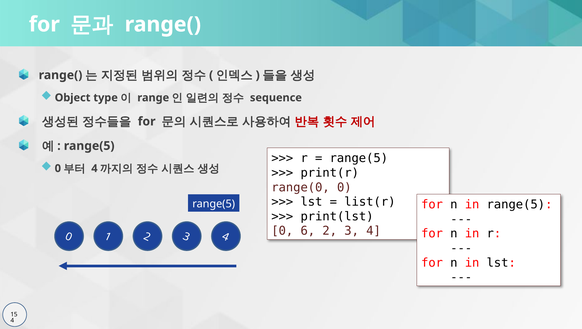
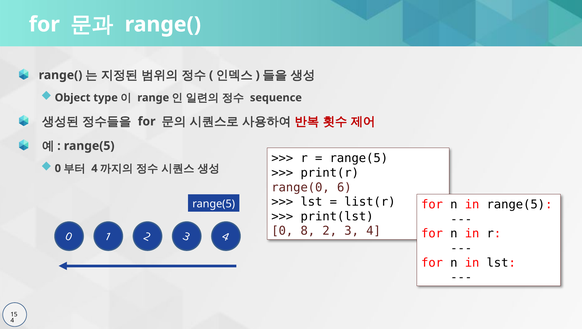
range(0 0: 0 -> 6
6: 6 -> 8
